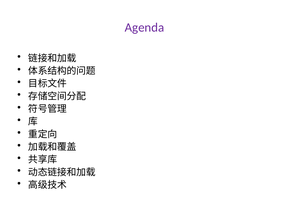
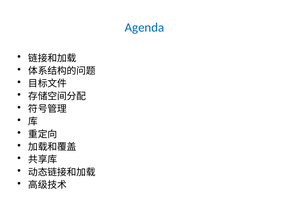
Agenda colour: purple -> blue
